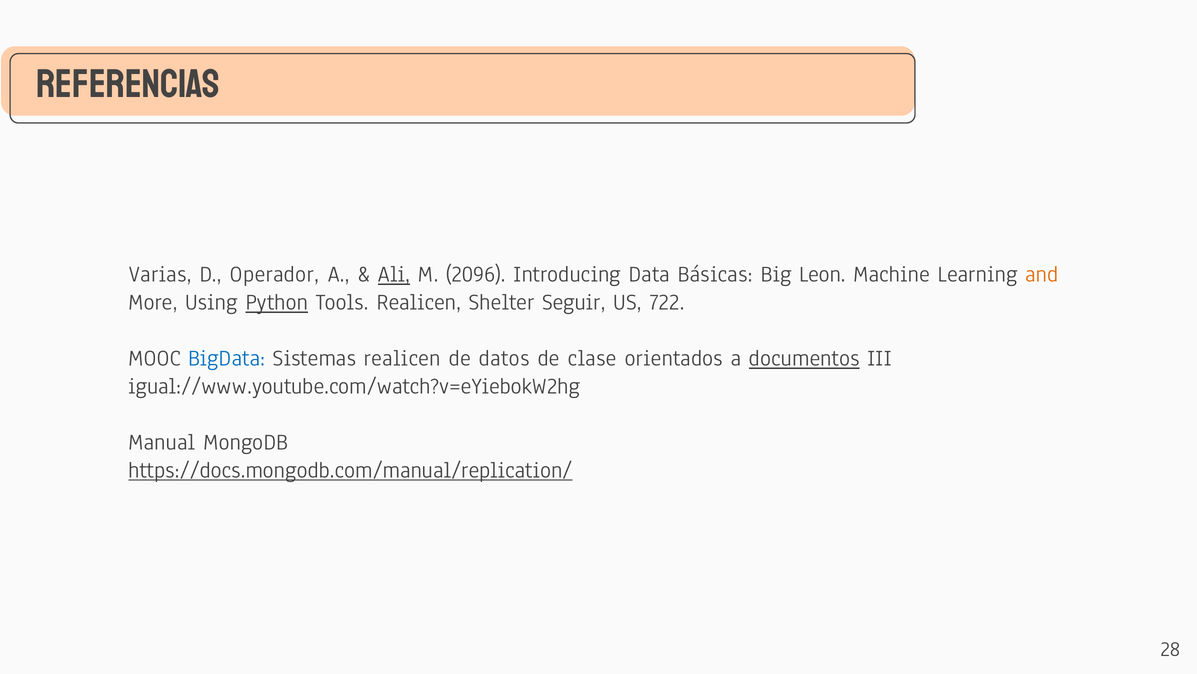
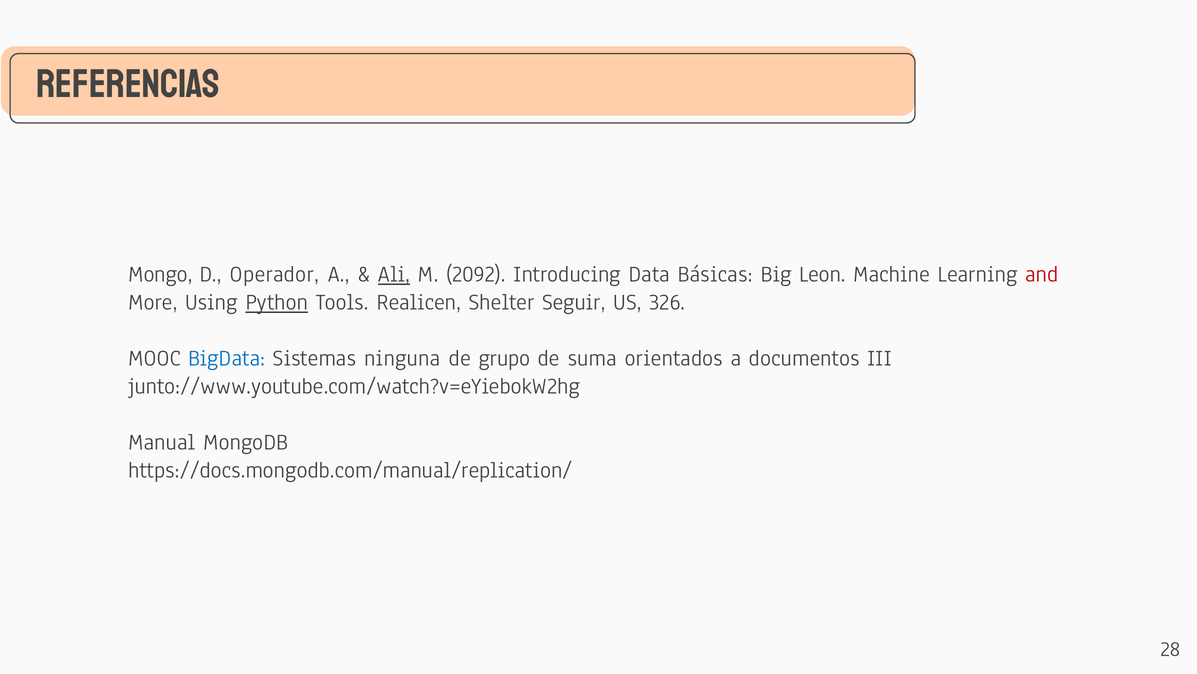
Varias: Varias -> Mongo
2096: 2096 -> 2092
and colour: orange -> red
722: 722 -> 326
Sistemas realicen: realicen -> ninguna
datos: datos -> grupo
clase: clase -> suma
documentos underline: present -> none
igual://www.youtube.com/watch?v=eYiebokW2hg: igual://www.youtube.com/watch?v=eYiebokW2hg -> junto://www.youtube.com/watch?v=eYiebokW2hg
https://docs.mongodb.com/manual/replication/ underline: present -> none
